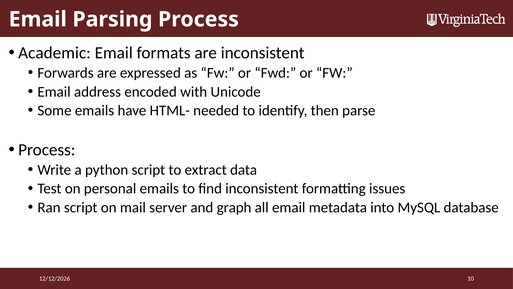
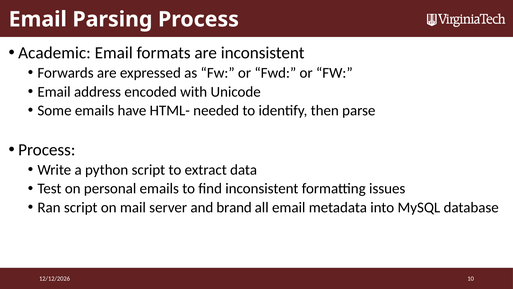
graph: graph -> brand
